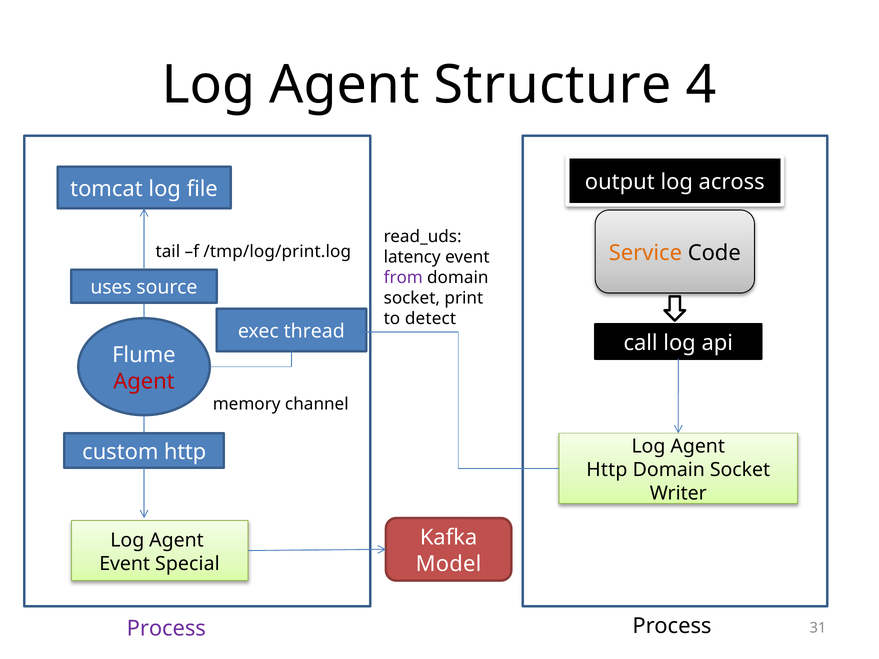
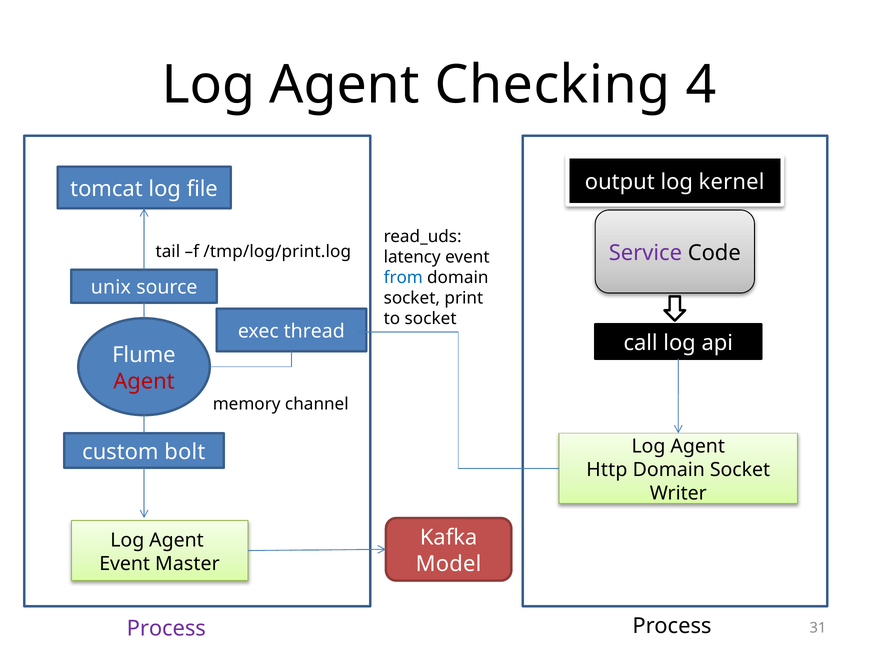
Structure: Structure -> Checking
across: across -> kernel
Service colour: orange -> purple
from colour: purple -> blue
uses: uses -> unix
to detect: detect -> socket
custom http: http -> bolt
Special: Special -> Master
